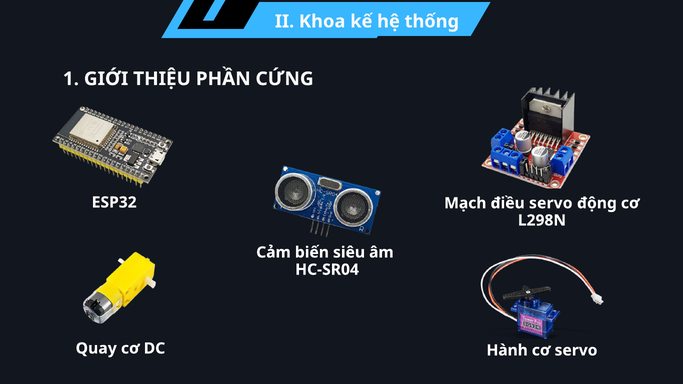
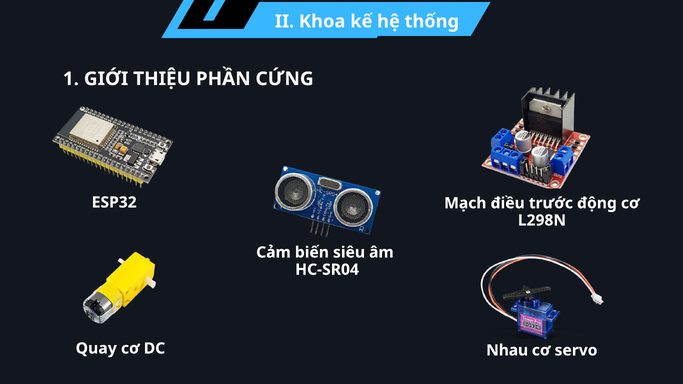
điều servo: servo -> trước
Hành: Hành -> Nhau
